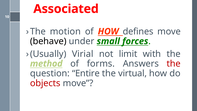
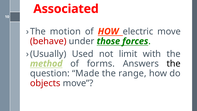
defines: defines -> electric
behave colour: black -> red
small: small -> those
Virial: Virial -> Used
the at (174, 64) colour: red -> black
Entire: Entire -> Made
virtual: virtual -> range
